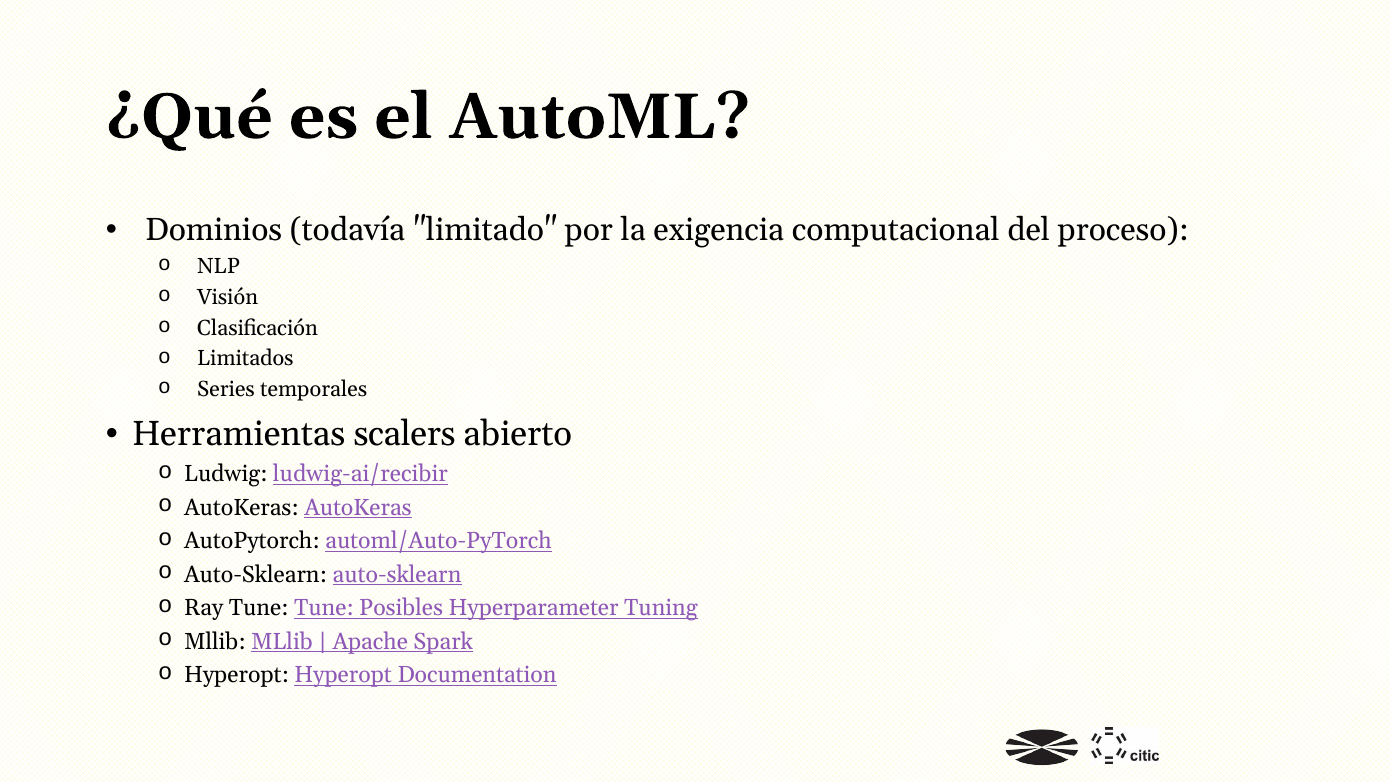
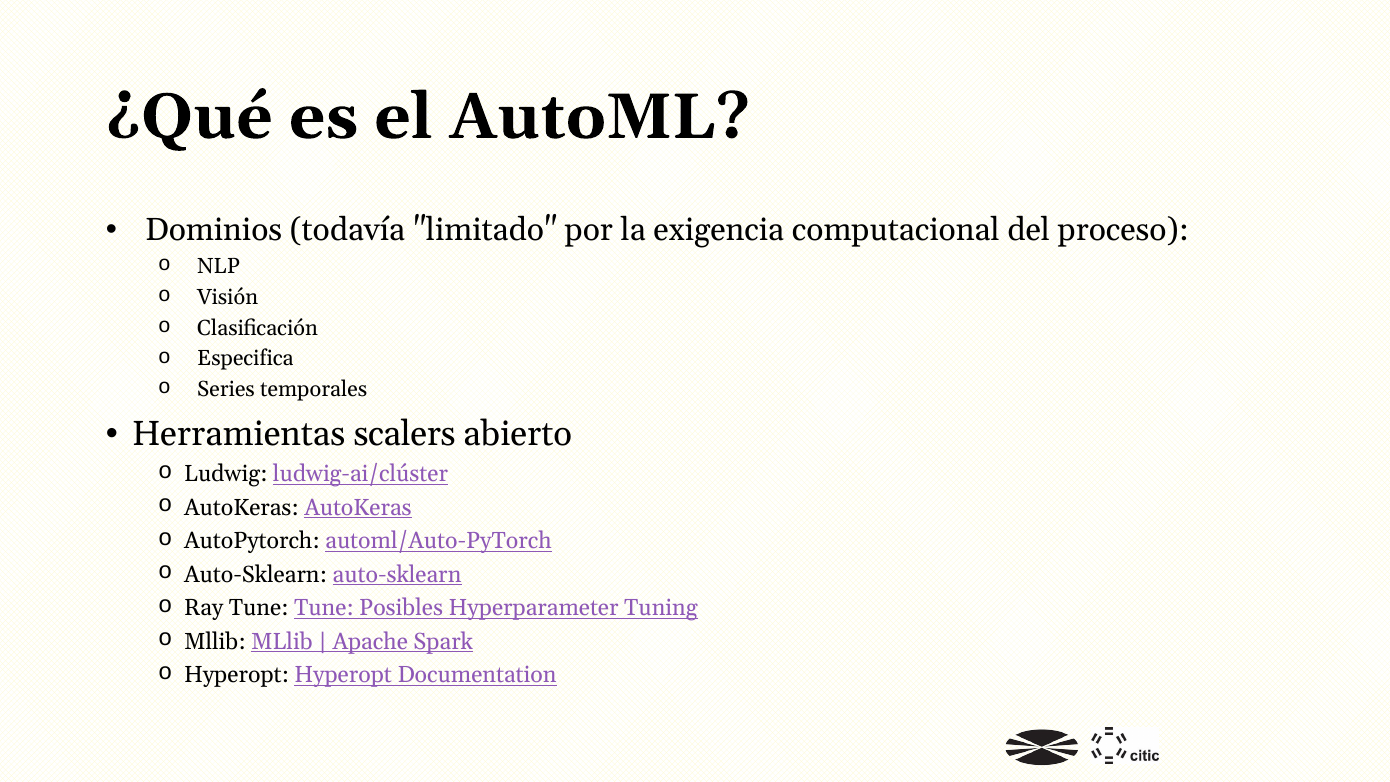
Limitados: Limitados -> Especifica
ludwig-ai/recibir: ludwig-ai/recibir -> ludwig-ai/clúster
